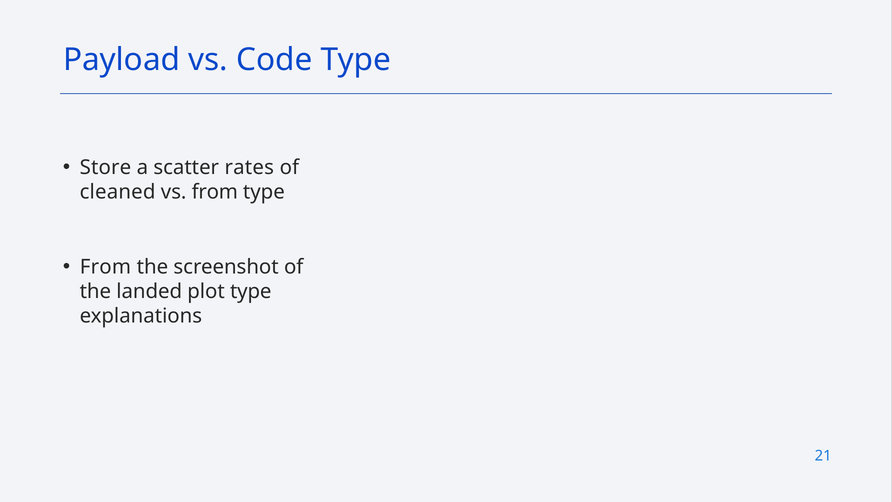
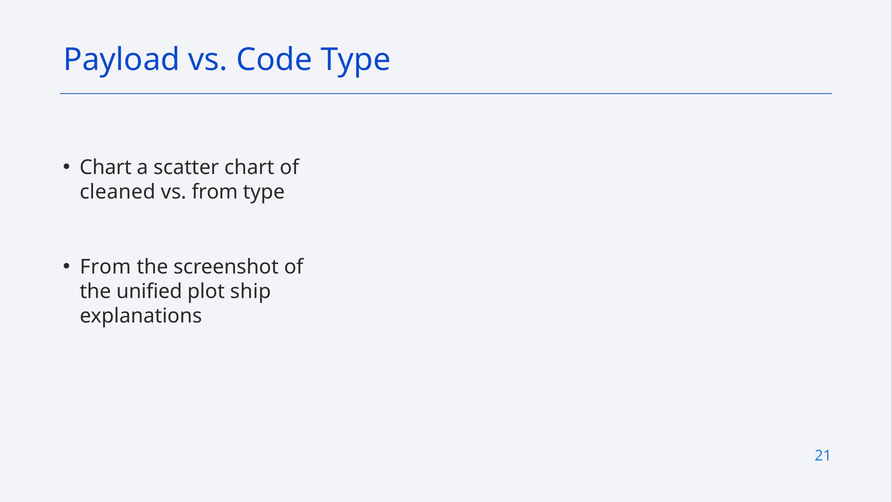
Store at (105, 167): Store -> Chart
scatter rates: rates -> chart
landed: landed -> unified
plot type: type -> ship
